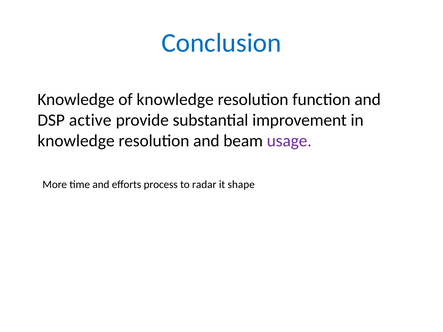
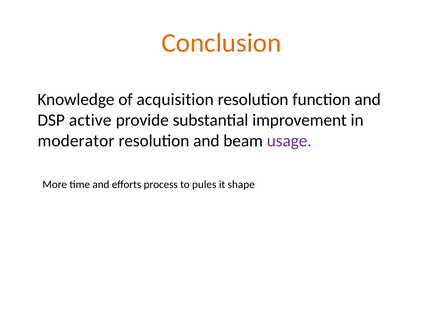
Conclusion colour: blue -> orange
of knowledge: knowledge -> acquisition
knowledge at (76, 141): knowledge -> moderator
radar: radar -> pules
